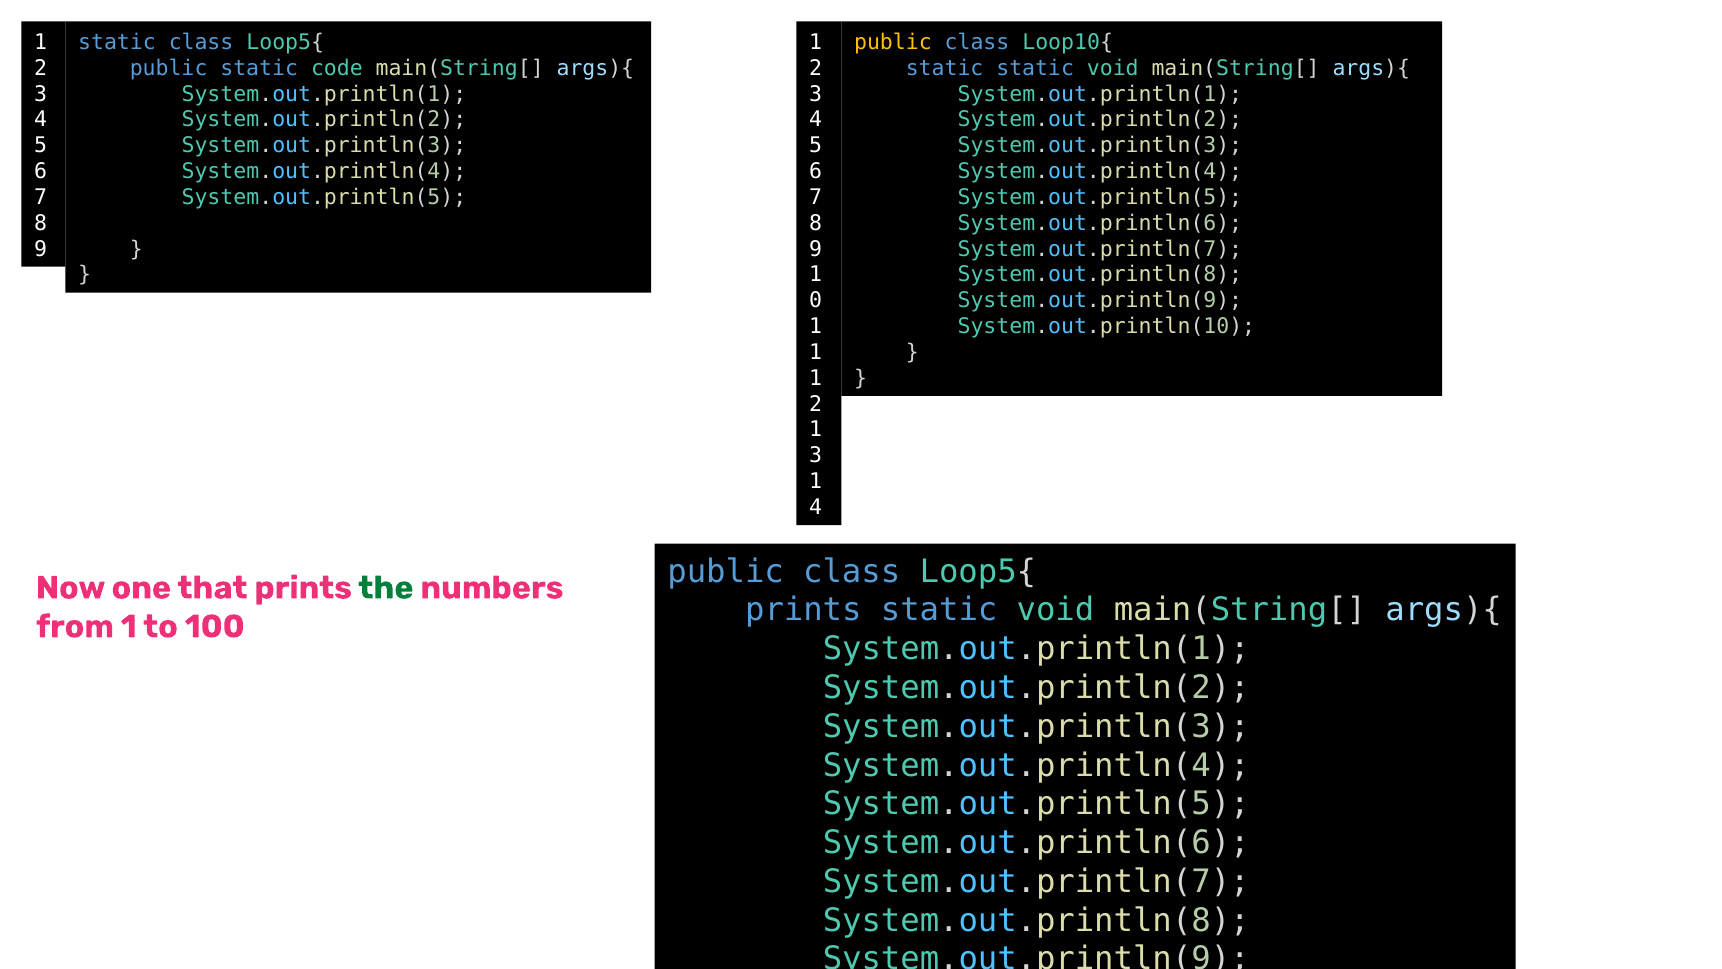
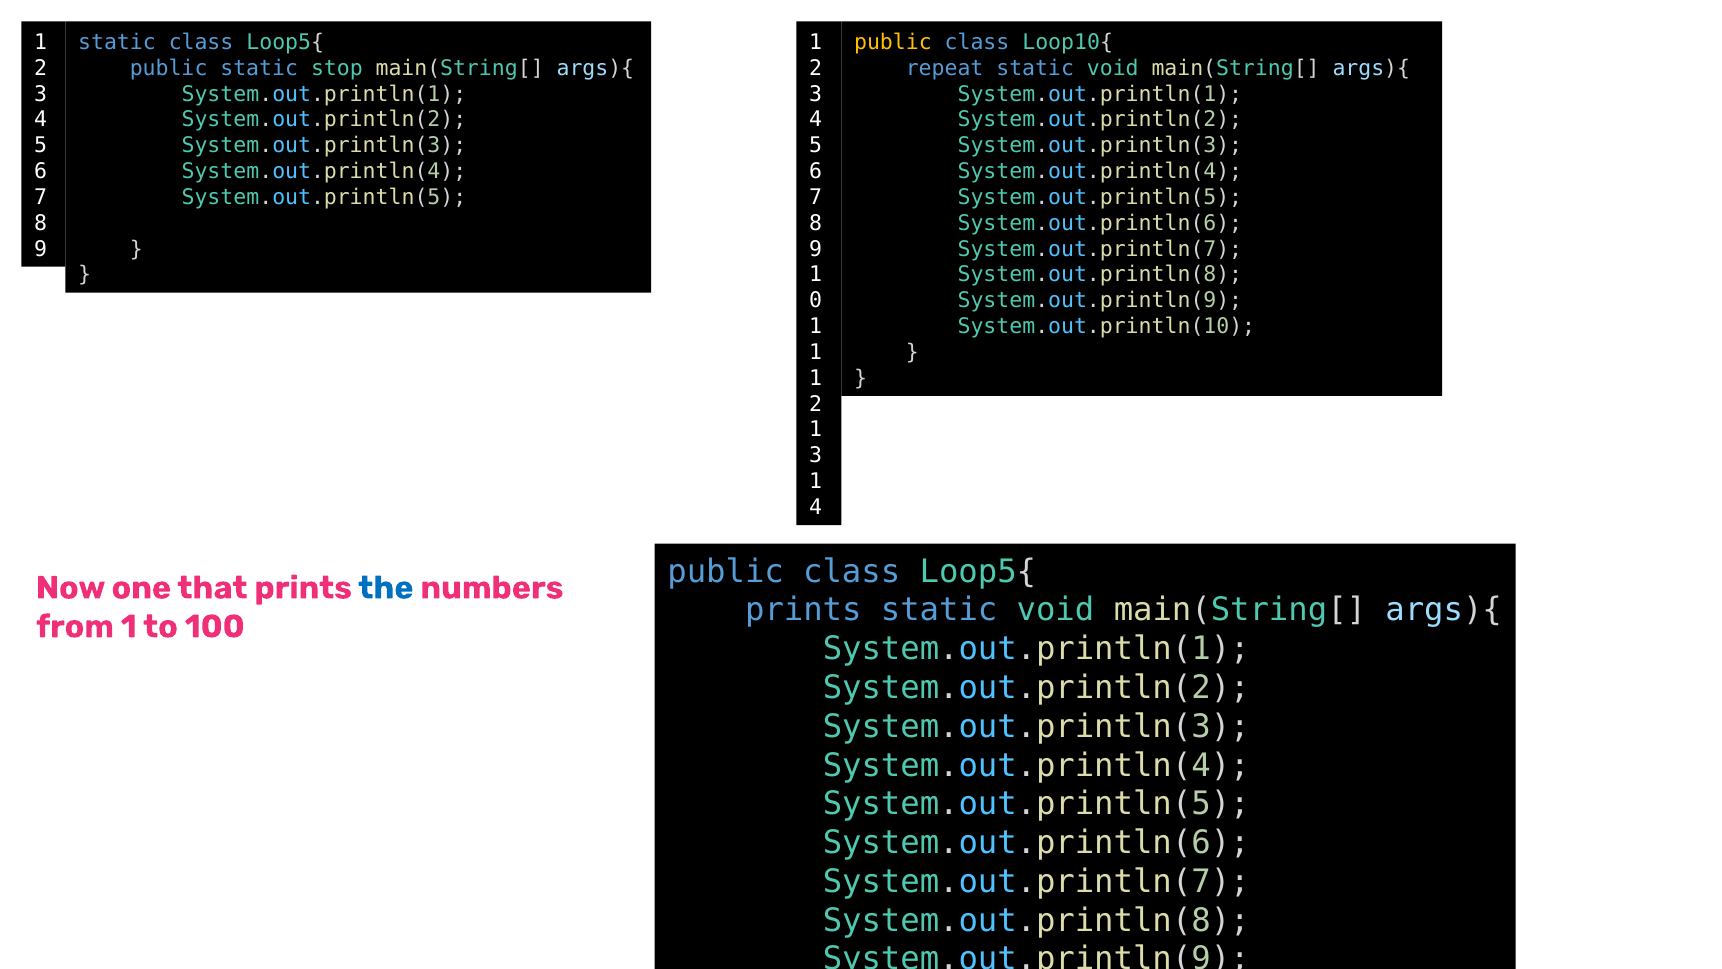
code: code -> stop
static at (945, 68): static -> repeat
the colour: green -> blue
